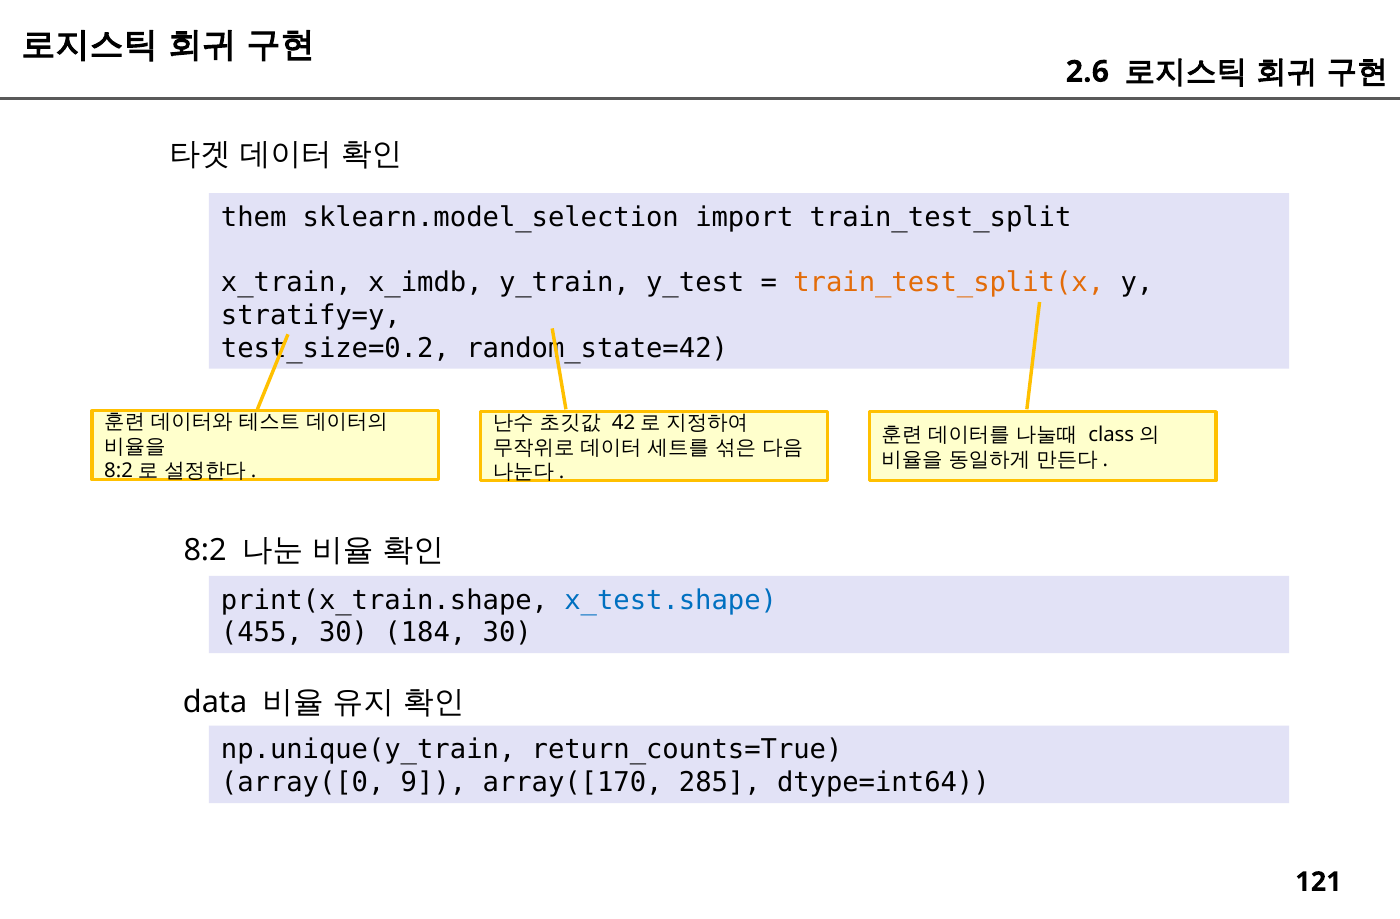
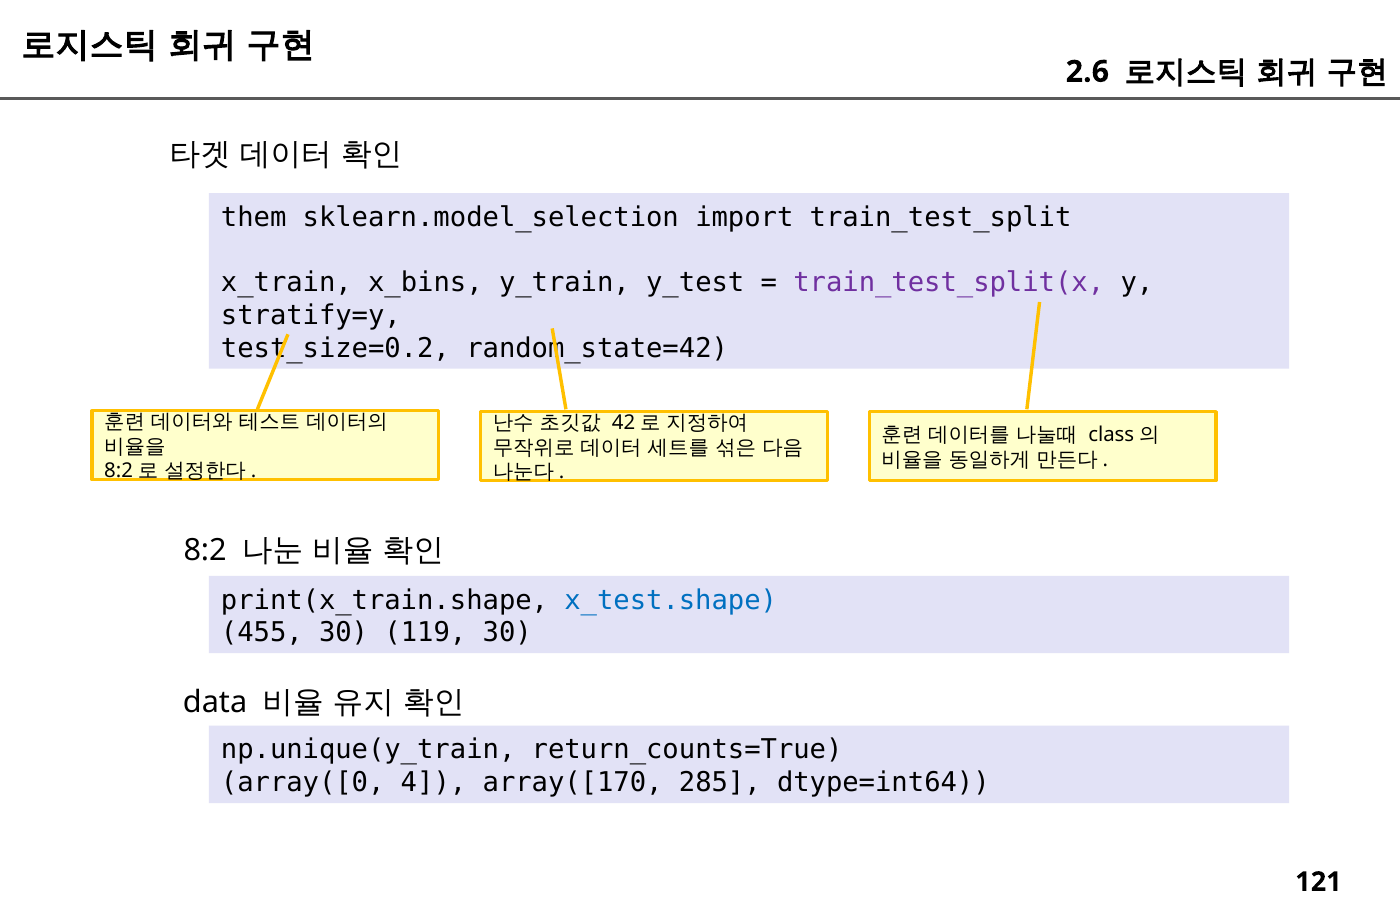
x_imdb: x_imdb -> x_bins
train_test_split(x colour: orange -> purple
184: 184 -> 119
9: 9 -> 4
